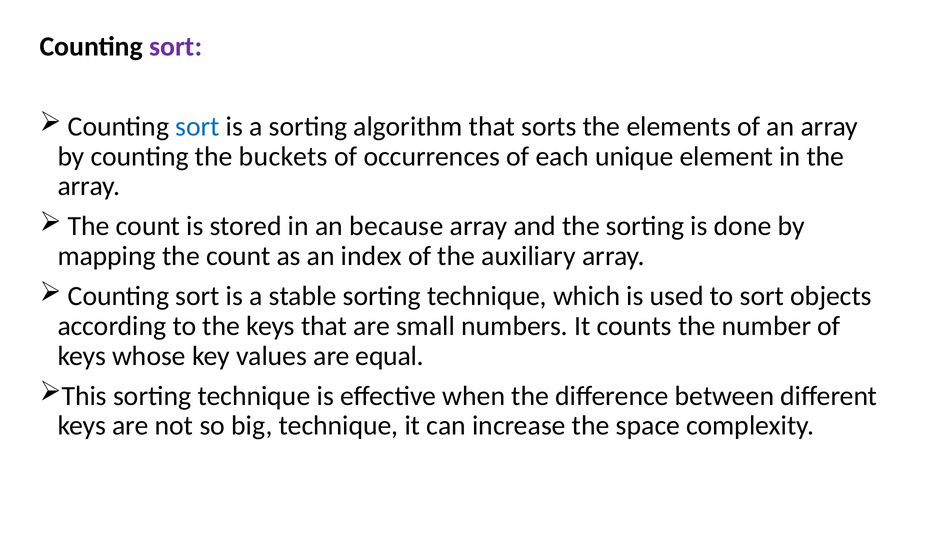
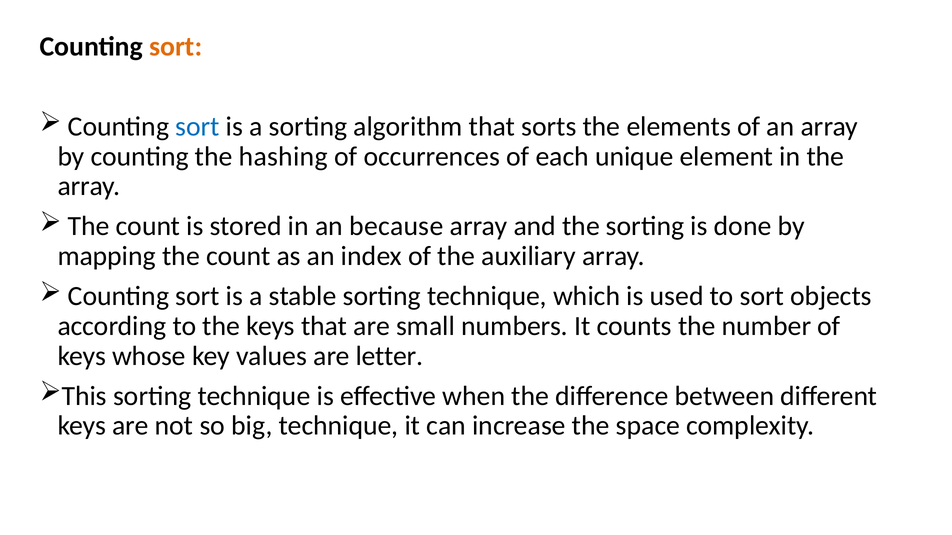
sort at (176, 47) colour: purple -> orange
buckets: buckets -> hashing
equal: equal -> letter
